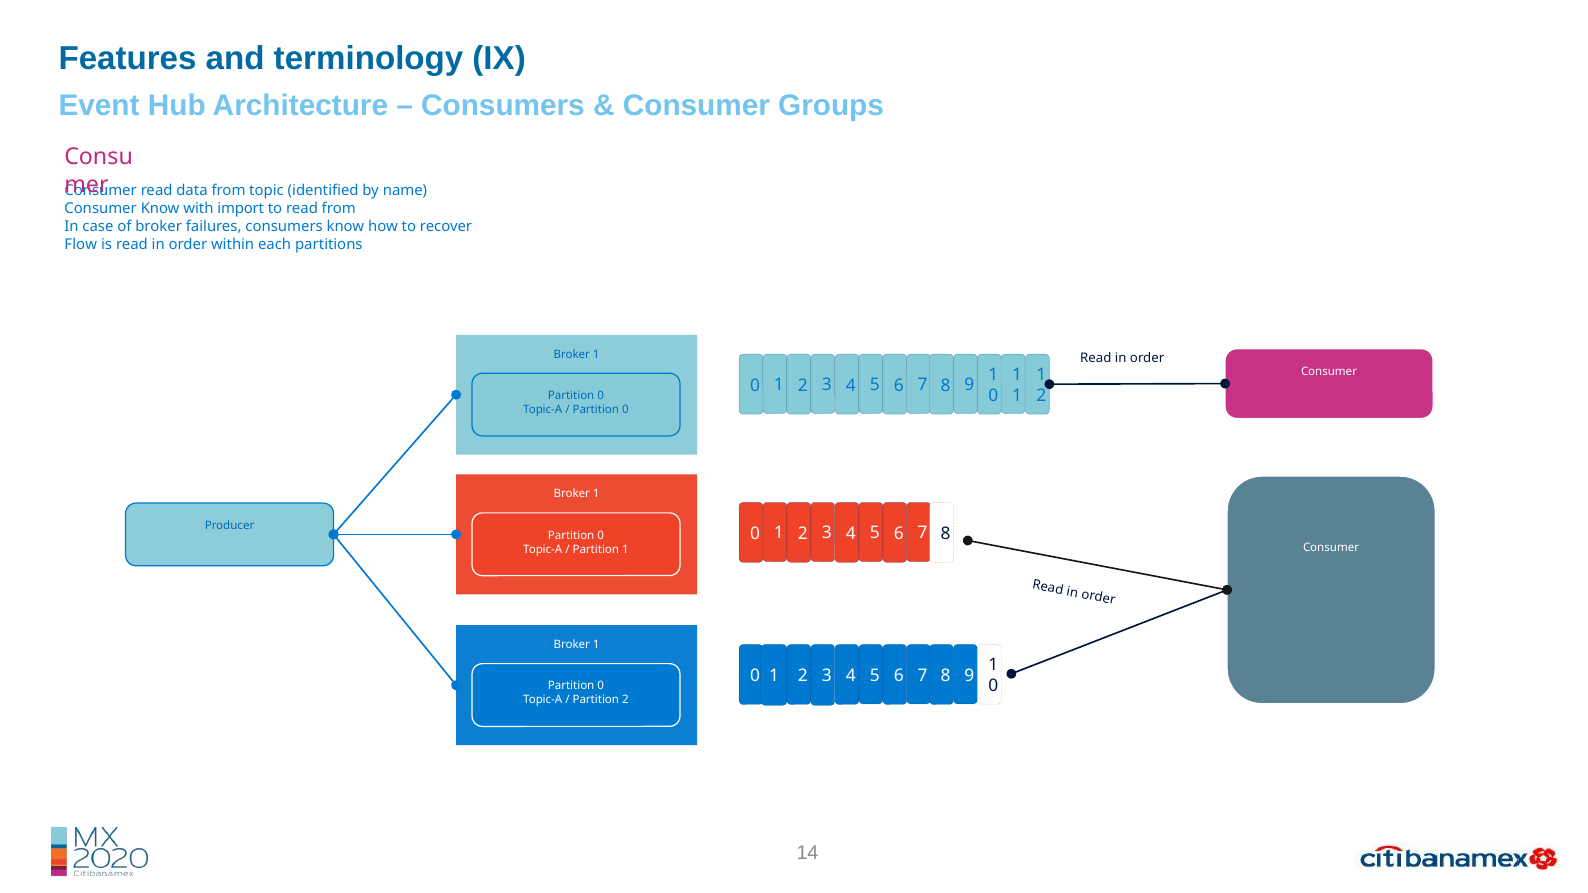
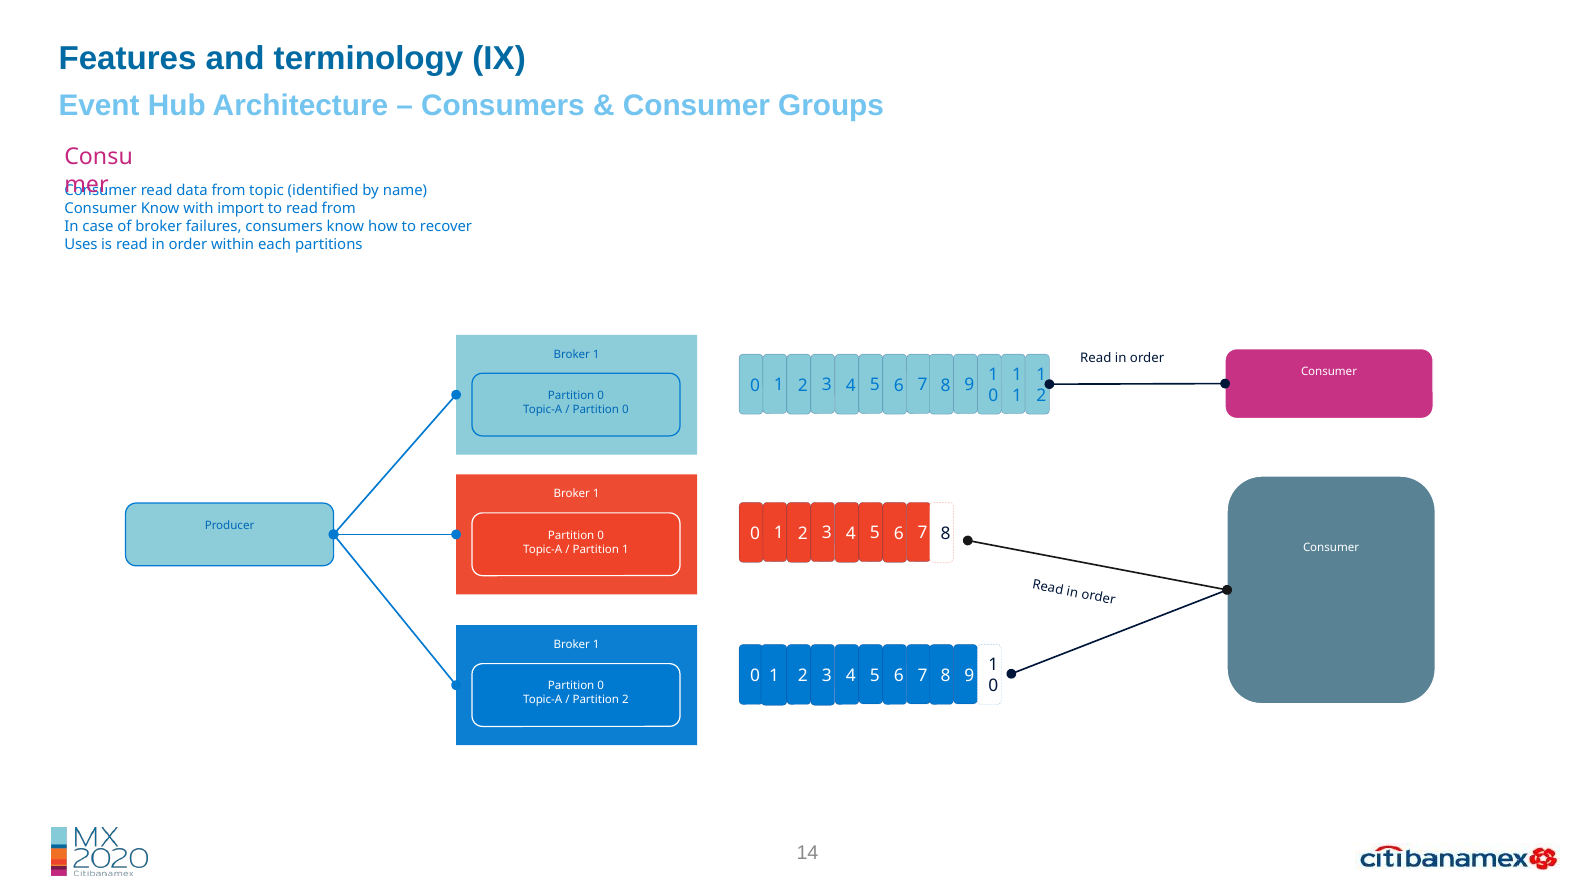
Flow: Flow -> Uses
